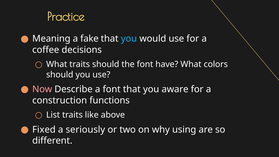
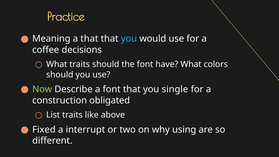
a fake: fake -> that
Now colour: pink -> light green
aware: aware -> single
functions: functions -> obligated
seriously: seriously -> interrupt
